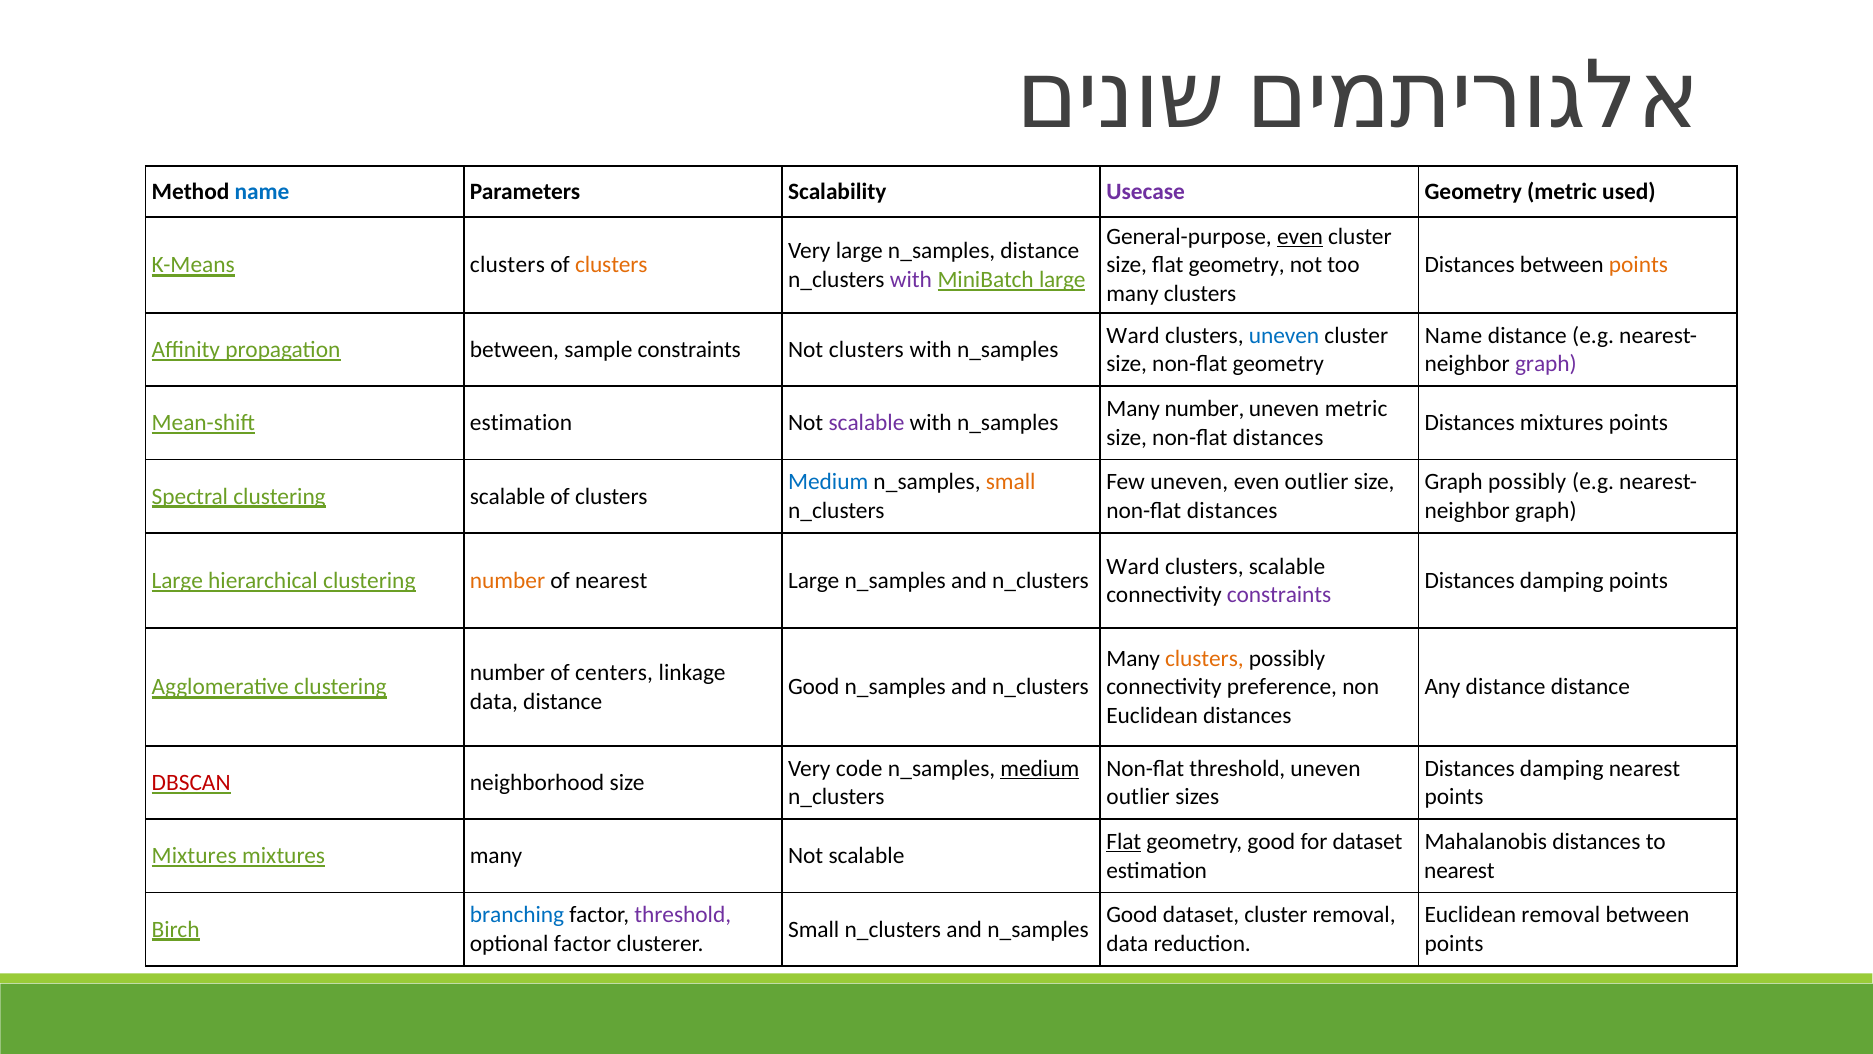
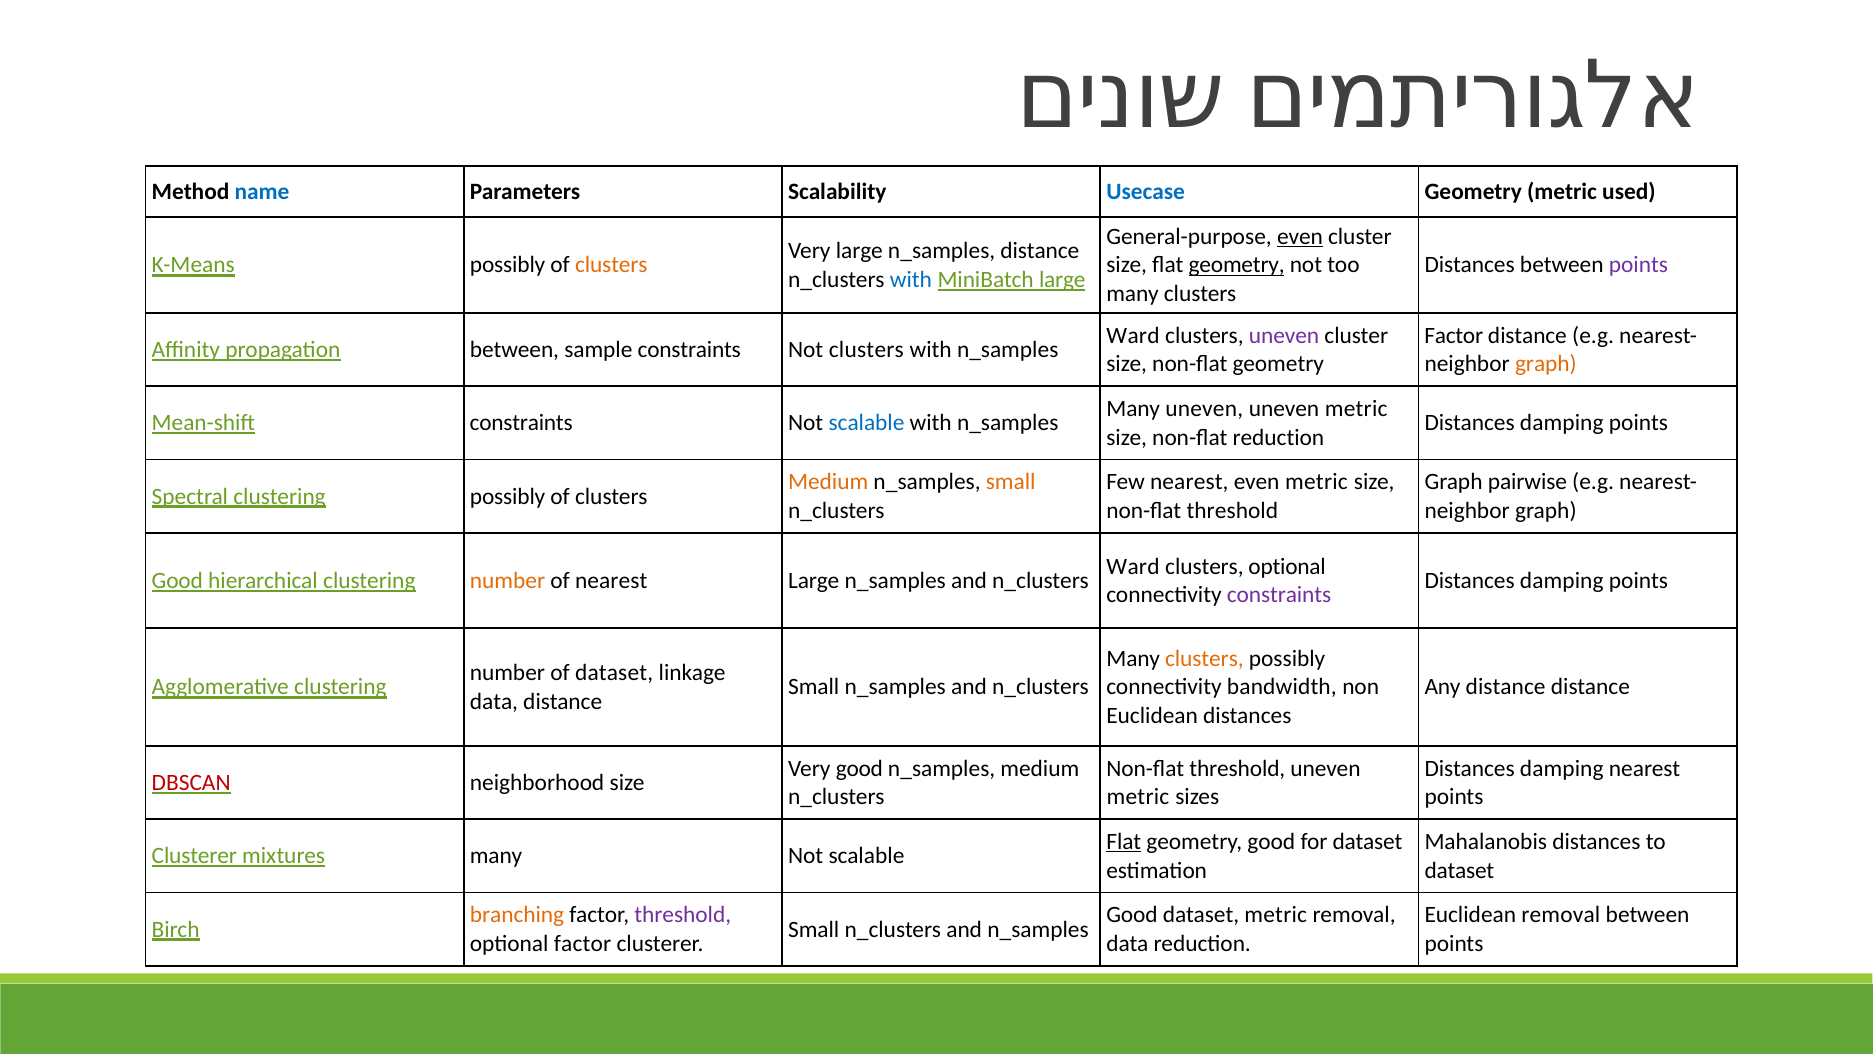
Usecase colour: purple -> blue
K-Means clusters: clusters -> possibly
geometry at (1237, 265) underline: none -> present
points at (1638, 265) colour: orange -> purple
with at (911, 279) colour: purple -> blue
uneven at (1284, 335) colour: blue -> purple
Name at (1454, 335): Name -> Factor
graph at (1546, 364) colour: purple -> orange
Many number: number -> uneven
Mean-shift estimation: estimation -> constraints
scalable at (867, 423) colour: purple -> blue
mixtures at (1562, 423): mixtures -> damping
distances at (1278, 437): distances -> reduction
Medium at (828, 482) colour: blue -> orange
Few uneven: uneven -> nearest
even outlier: outlier -> metric
Graph possibly: possibly -> pairwise
clustering scalable: scalable -> possibly
distances at (1232, 510): distances -> threshold
clusters scalable: scalable -> optional
Large at (177, 580): Large -> Good
of centers: centers -> dataset
Good at (814, 687): Good -> Small
preference: preference -> bandwidth
Very code: code -> good
medium at (1040, 768) underline: present -> none
outlier at (1138, 797): outlier -> metric
Mixtures at (194, 856): Mixtures -> Clusterer
nearest at (1459, 870): nearest -> dataset
branching colour: blue -> orange
dataset cluster: cluster -> metric
